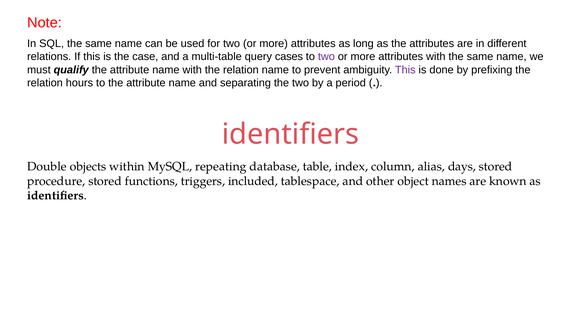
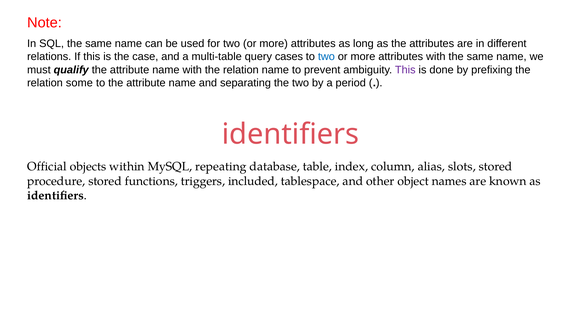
two at (326, 57) colour: purple -> blue
hours: hours -> some
Double: Double -> Official
days: days -> slots
